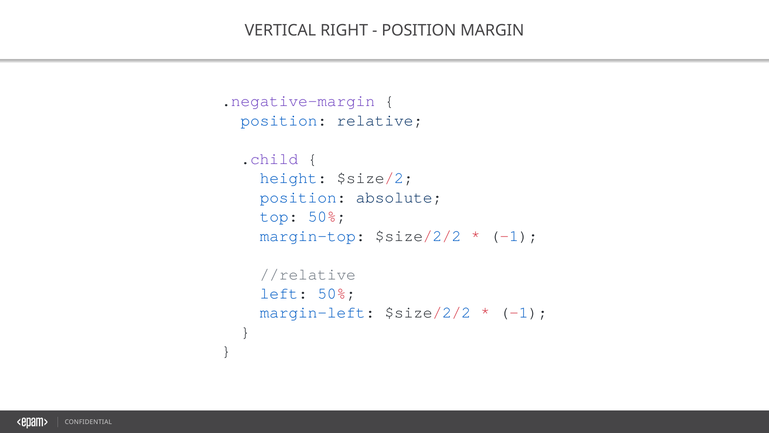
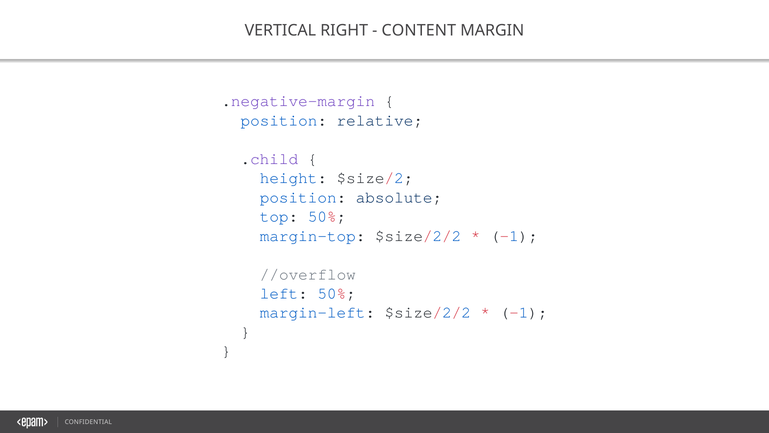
POSITION at (419, 31): POSITION -> CONTENT
//relative: //relative -> //overflow
